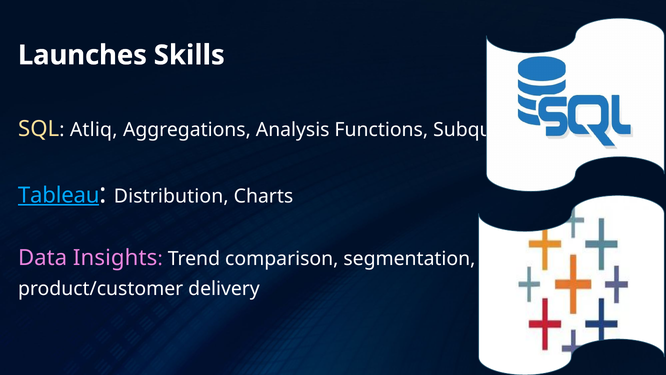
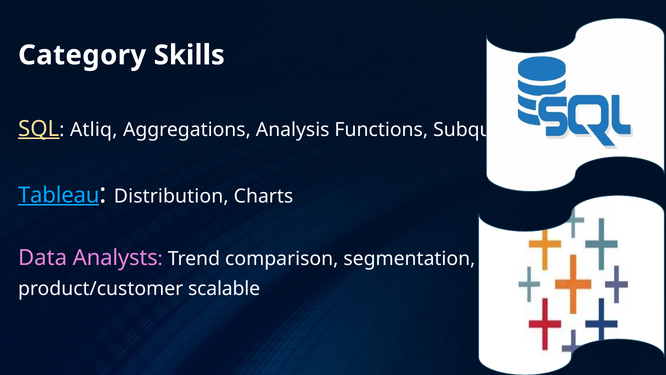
Launches: Launches -> Category
SQL underline: none -> present
Insights: Insights -> Analysts
delivery: delivery -> scalable
